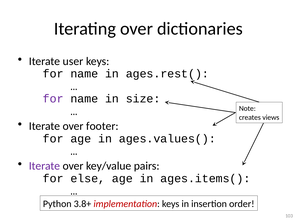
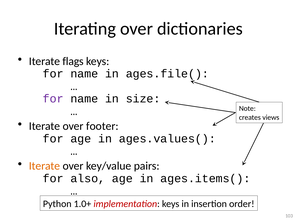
user: user -> flags
ages.rest(: ages.rest( -> ages.file(
Iterate at (45, 166) colour: purple -> orange
else: else -> also
3.8+: 3.8+ -> 1.0+
